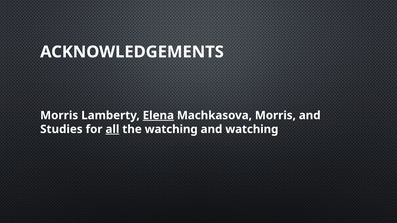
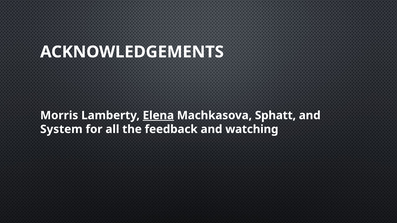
Machkasova Morris: Morris -> Sphatt
Studies: Studies -> System
all underline: present -> none
the watching: watching -> feedback
